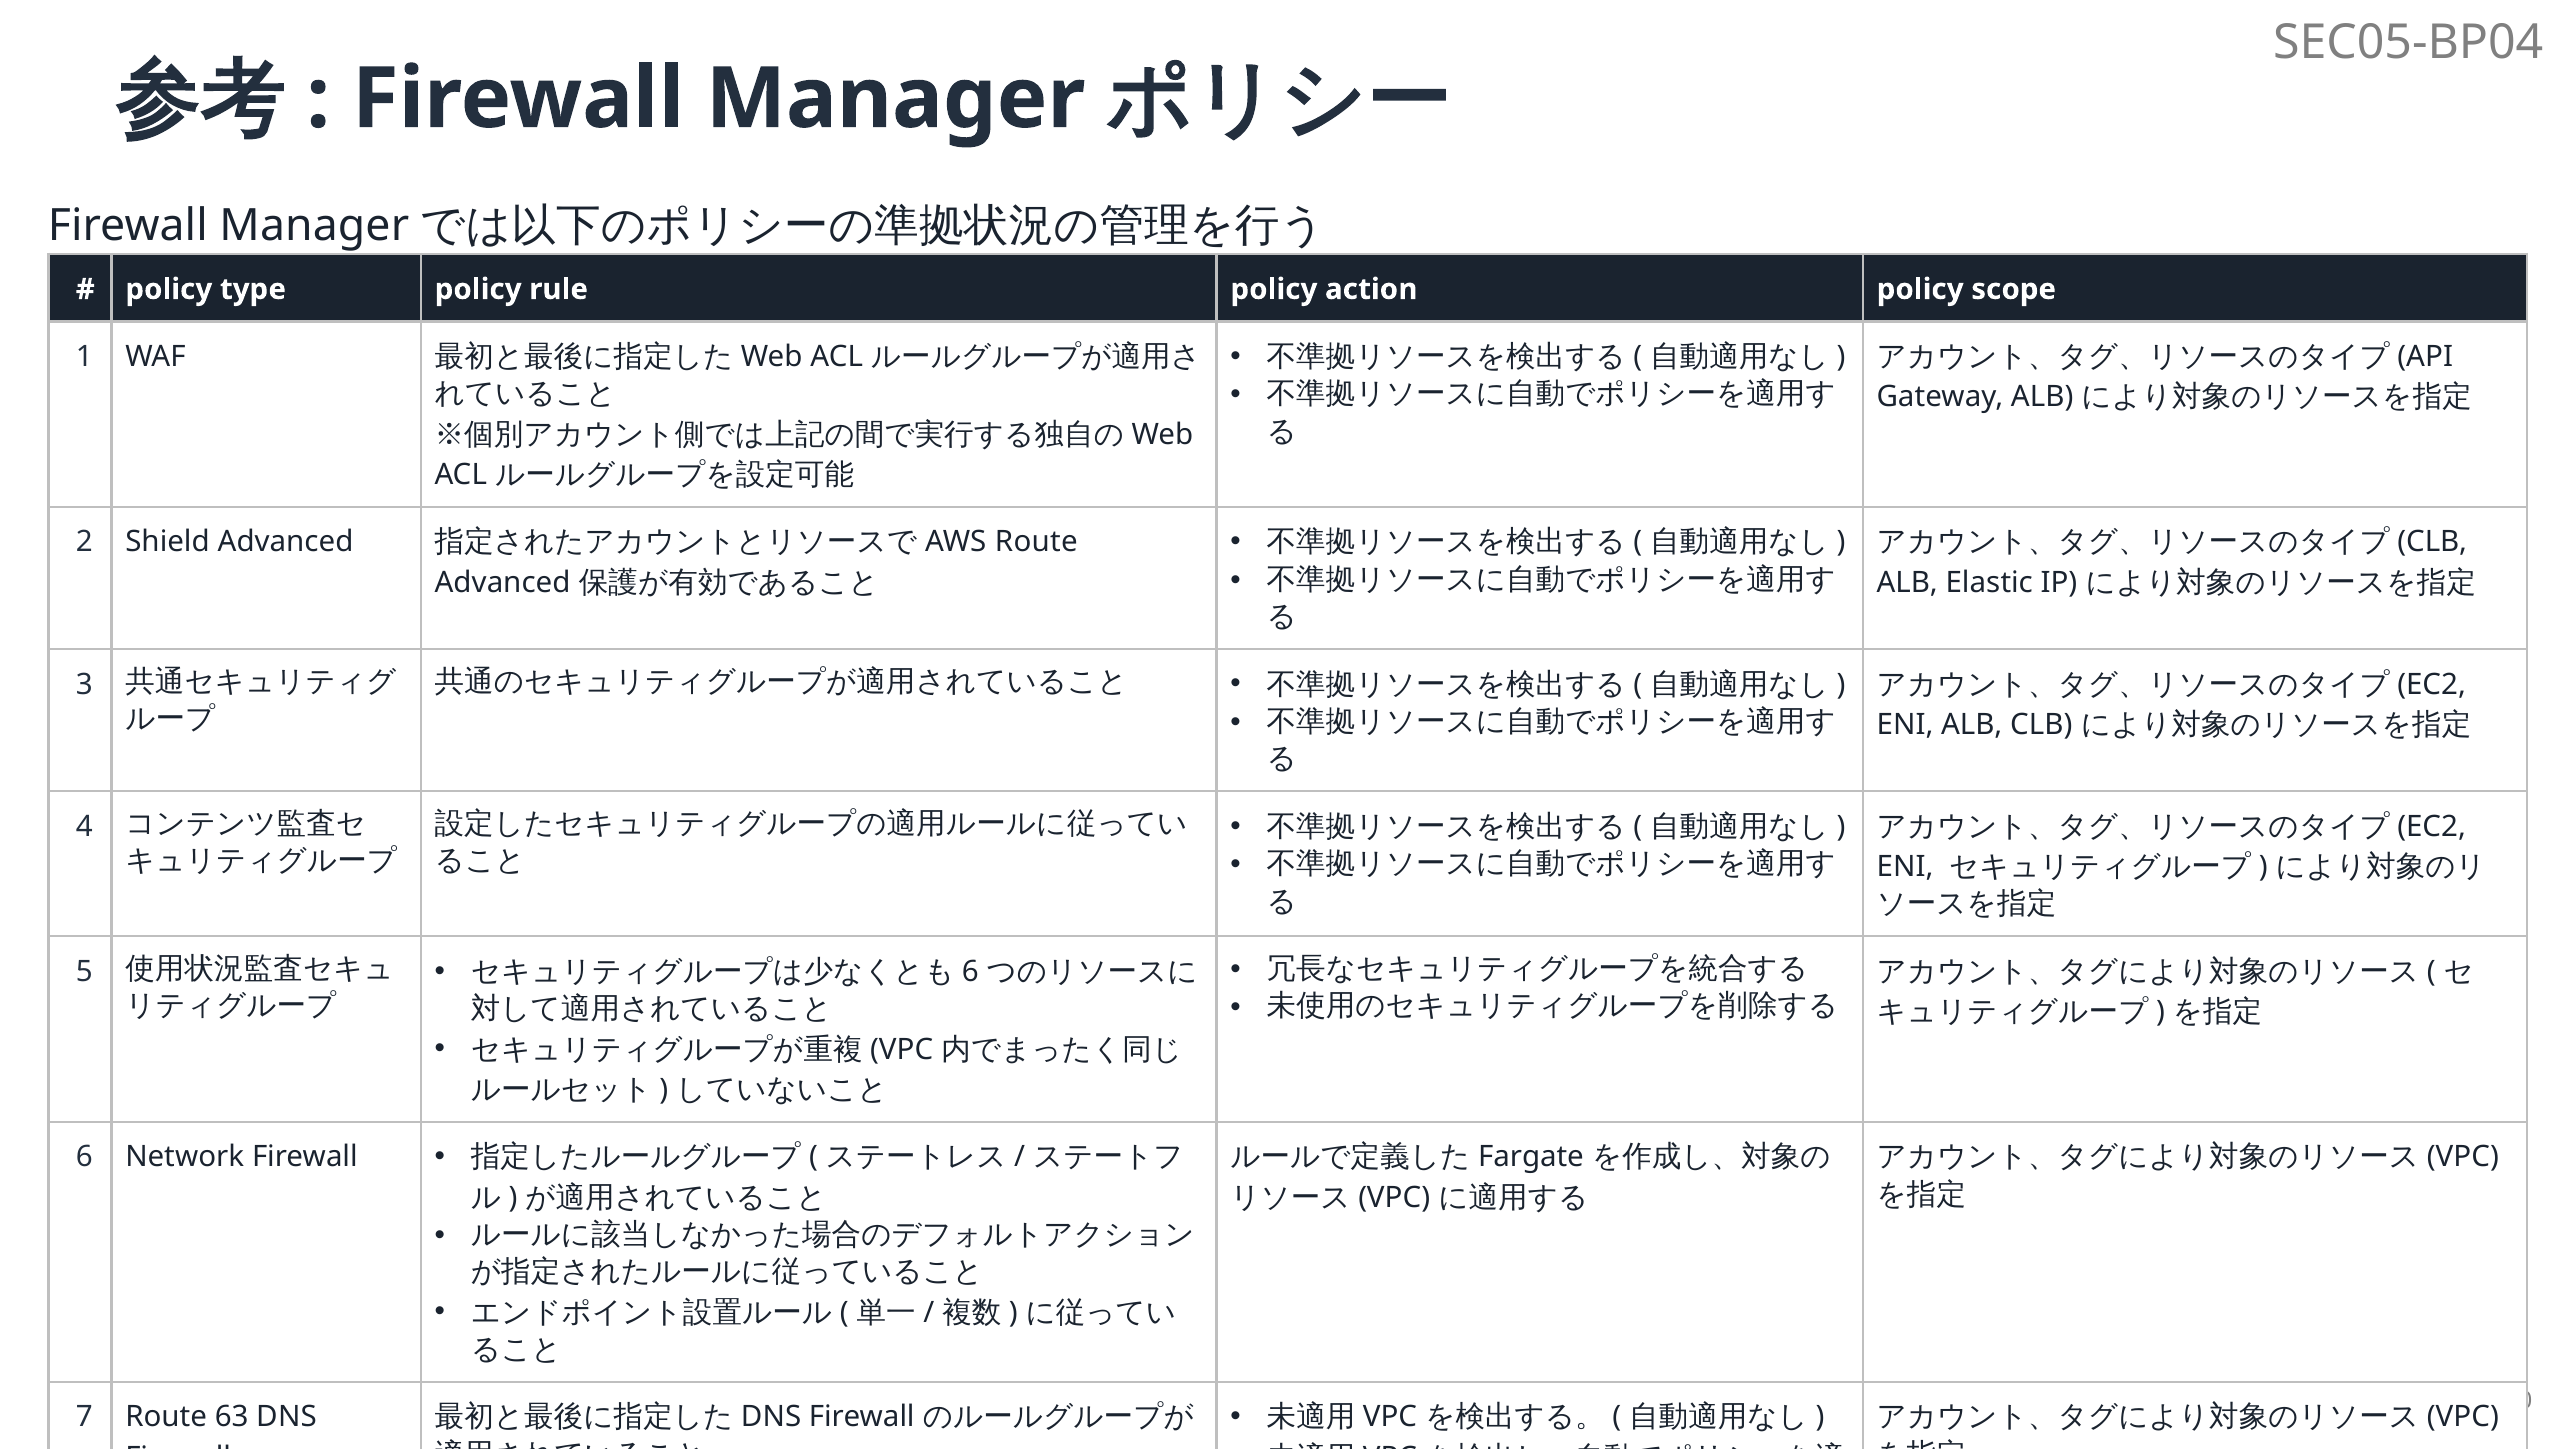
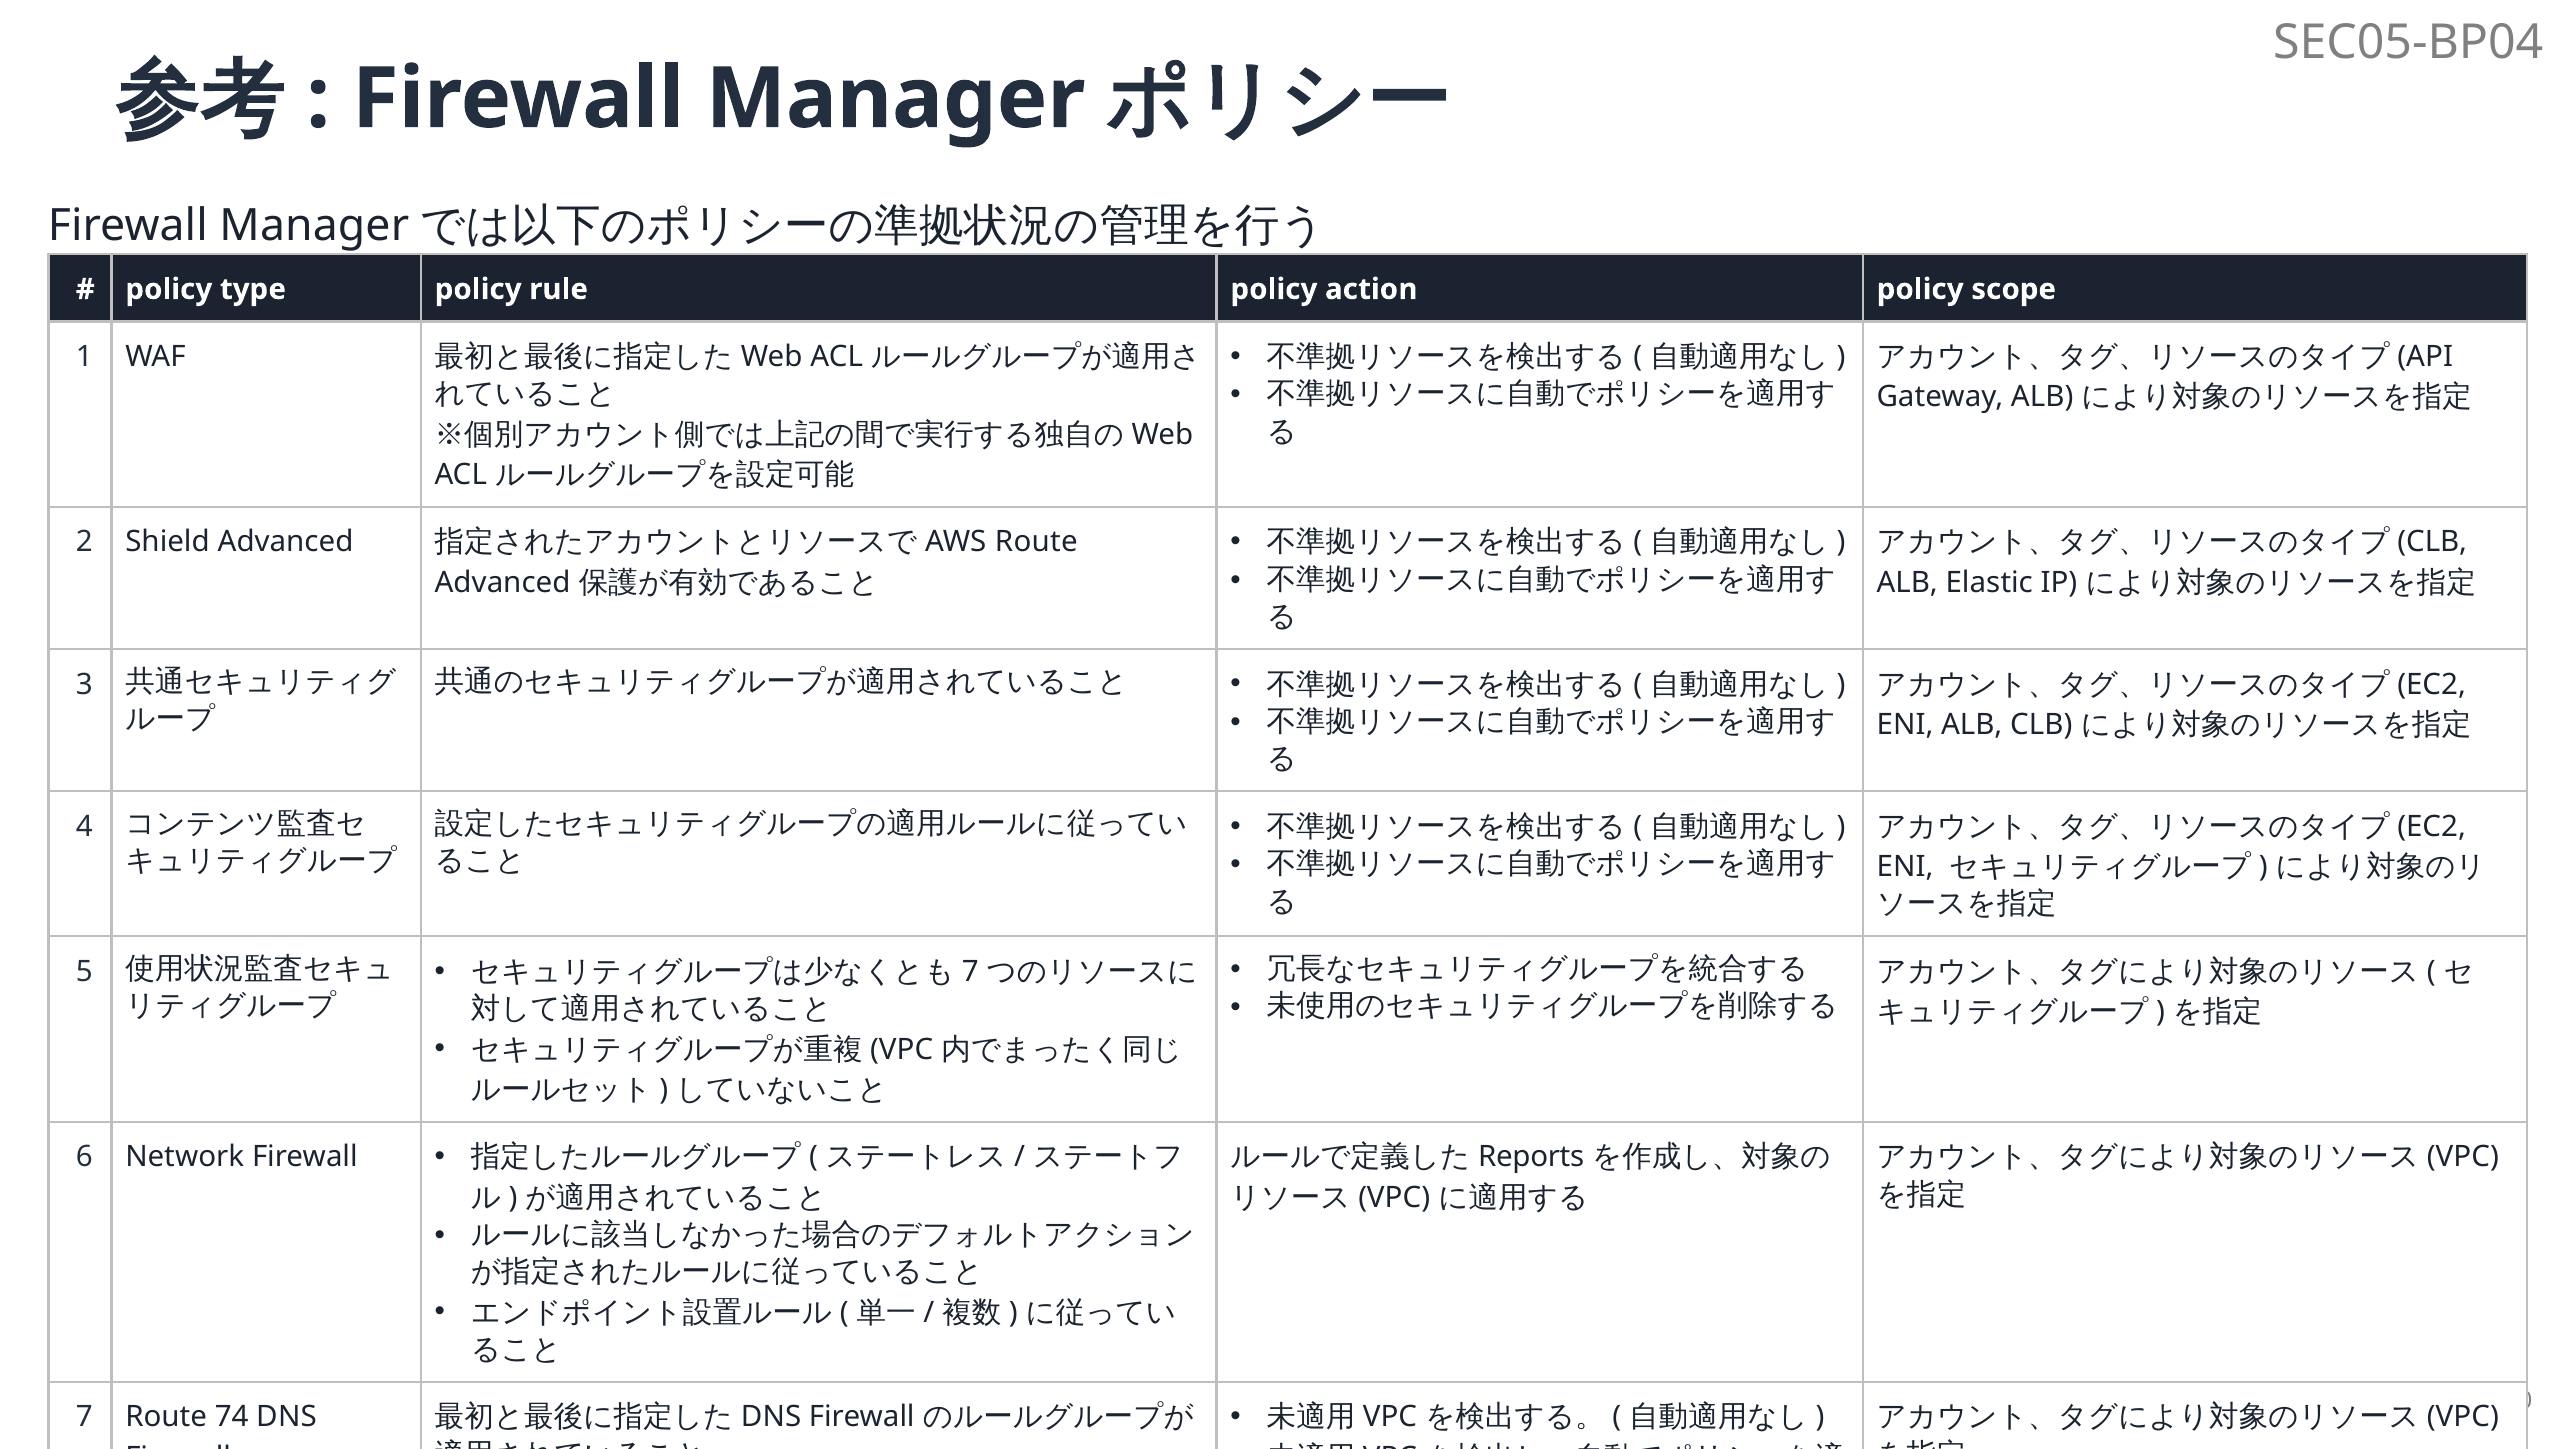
6 at (970, 972): 6 -> 7
Fargate: Fargate -> Reports
63: 63 -> 74
